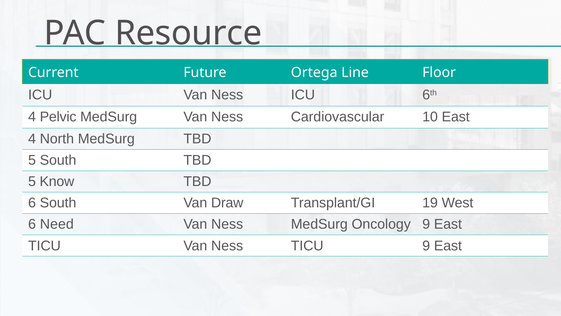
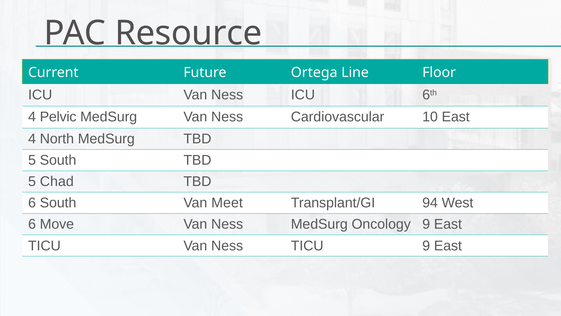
Know: Know -> Chad
Draw: Draw -> Meet
19: 19 -> 94
Need: Need -> Move
